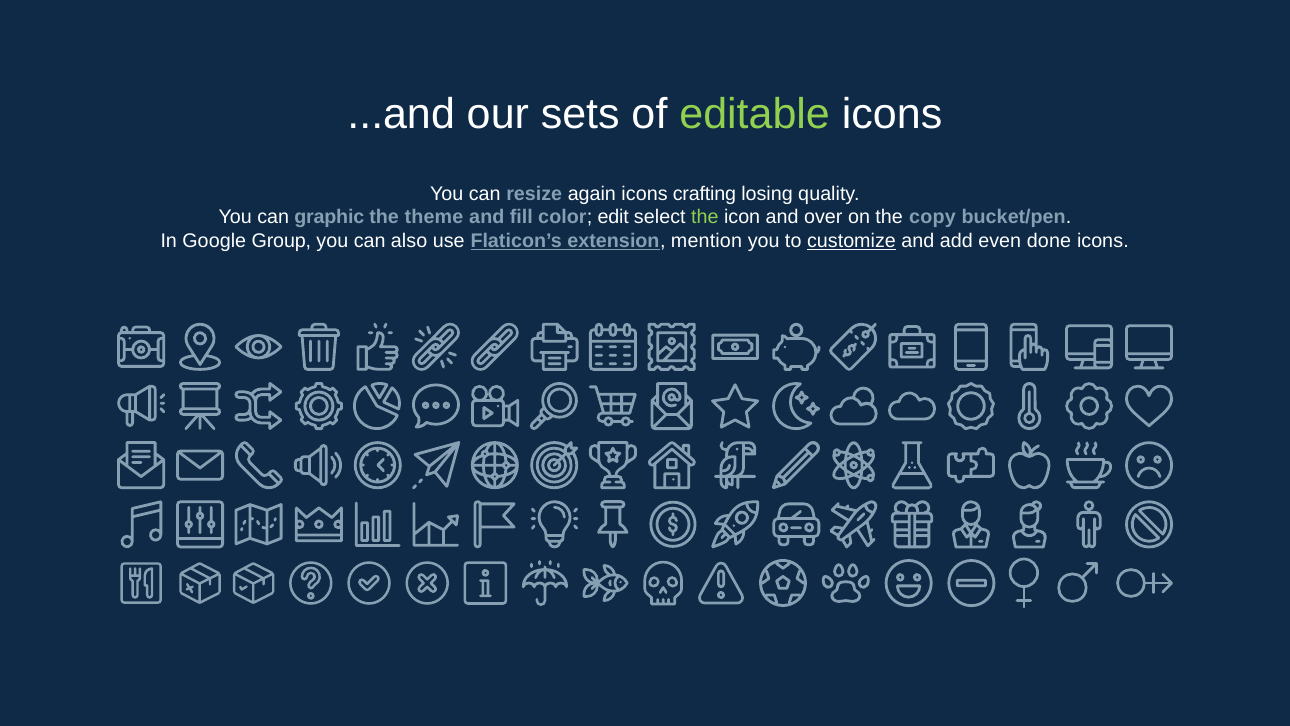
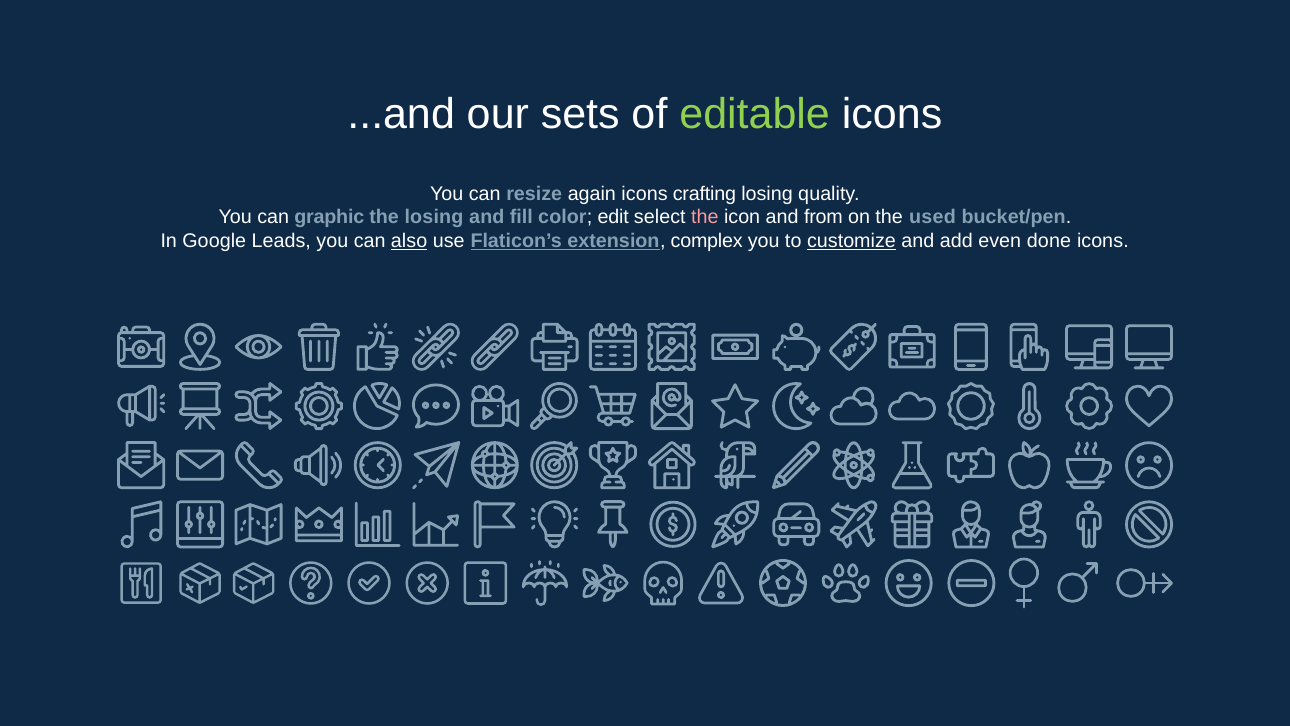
the theme: theme -> losing
the at (705, 217) colour: light green -> pink
over: over -> from
copy: copy -> used
Group: Group -> Leads
also underline: none -> present
mention: mention -> complex
